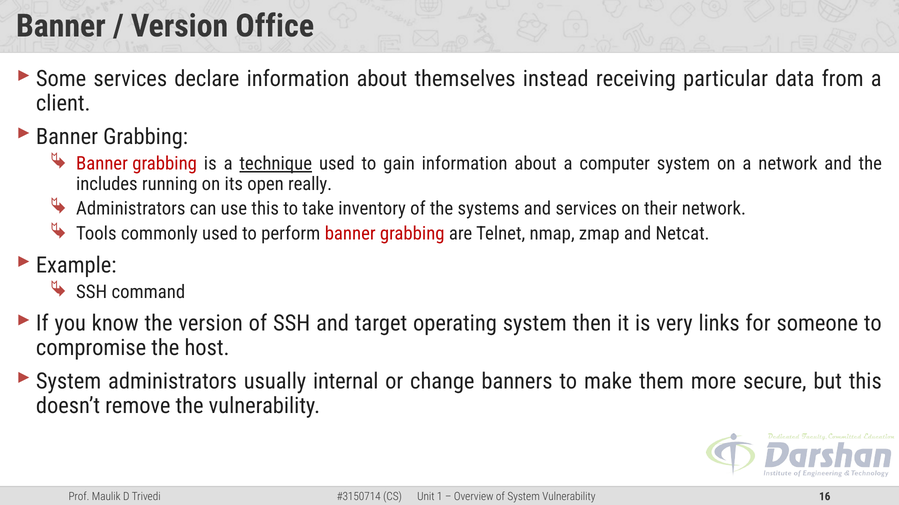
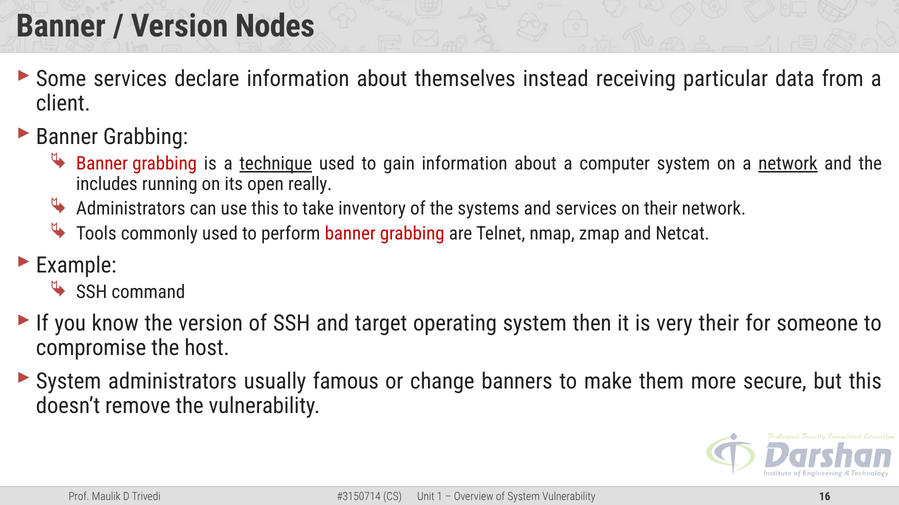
Office: Office -> Nodes
network at (788, 164) underline: none -> present
very links: links -> their
internal: internal -> famous
